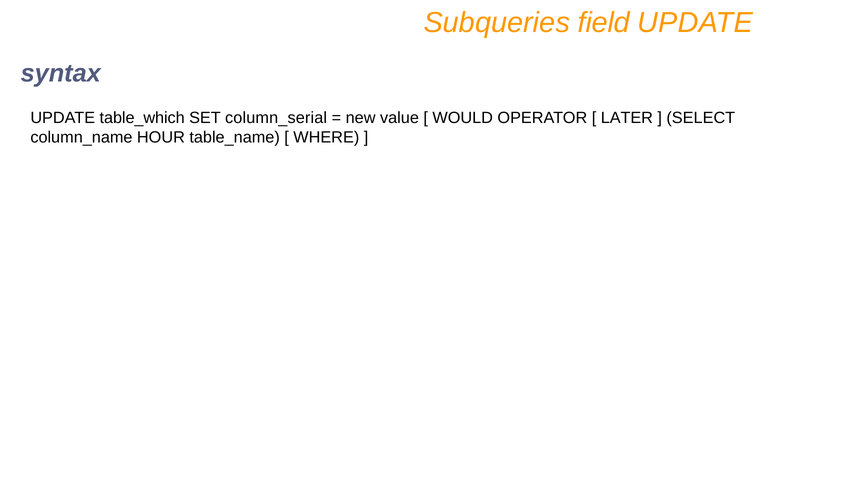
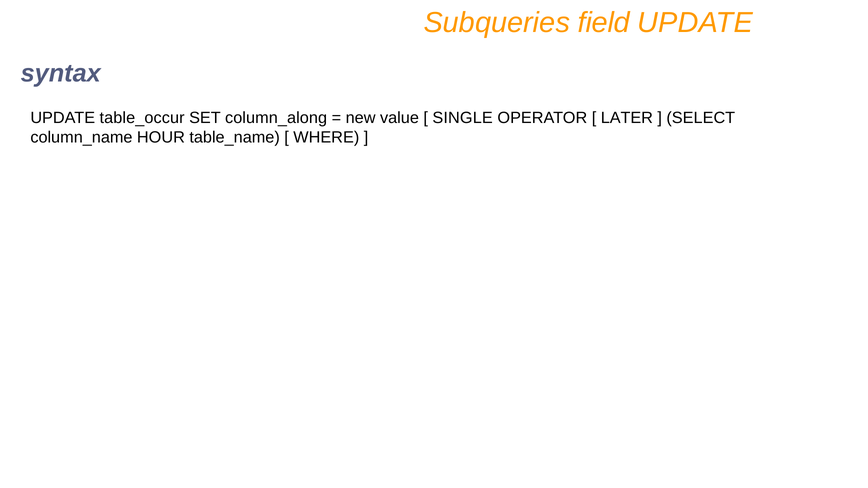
table_which: table_which -> table_occur
column_serial: column_serial -> column_along
WOULD: WOULD -> SINGLE
